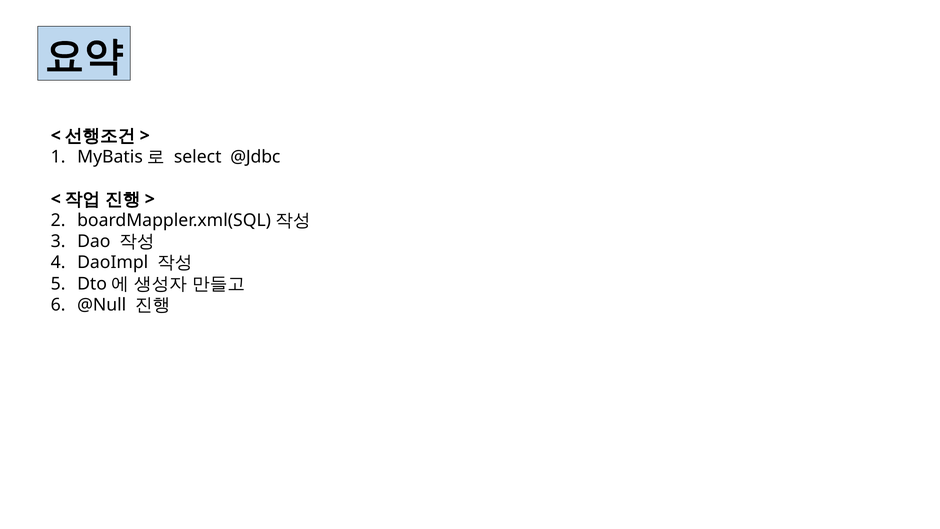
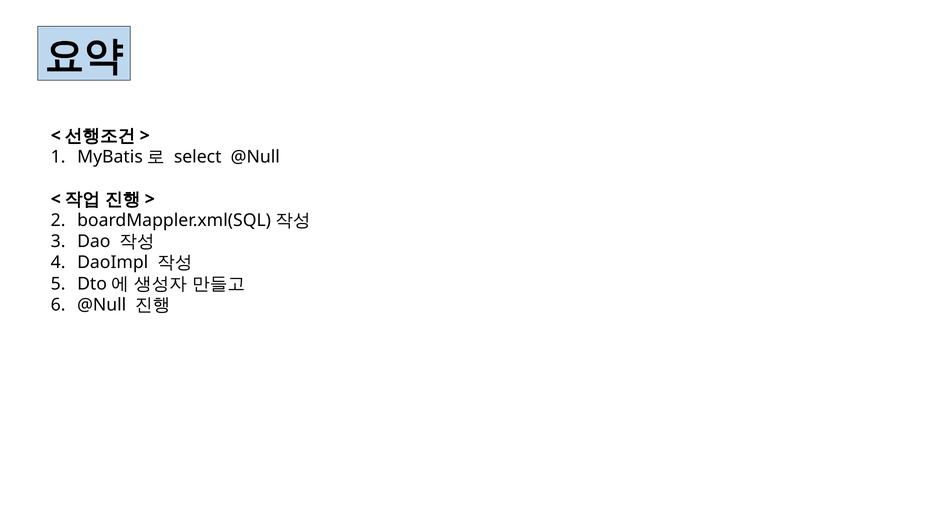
select @Jdbc: @Jdbc -> @Null
